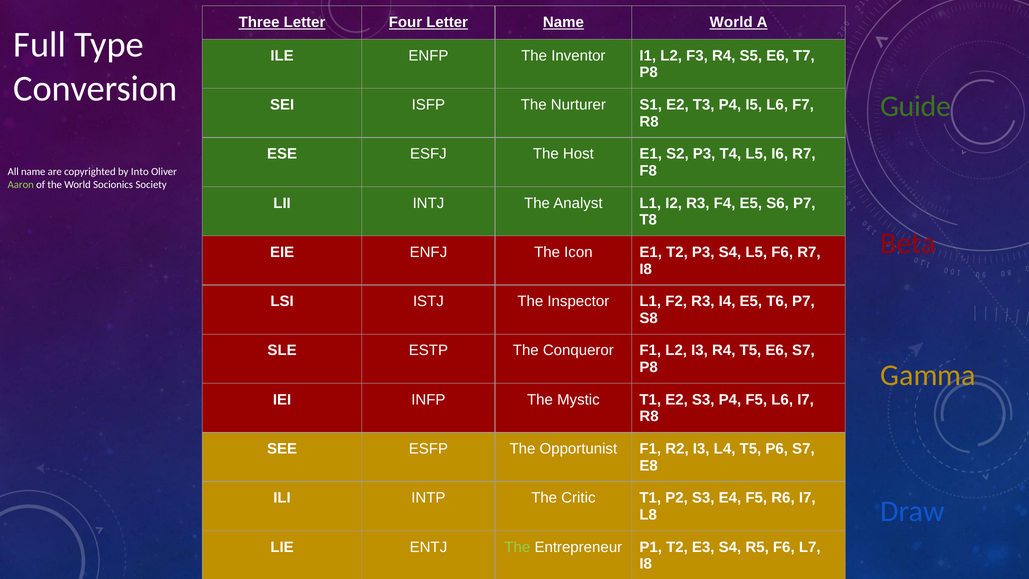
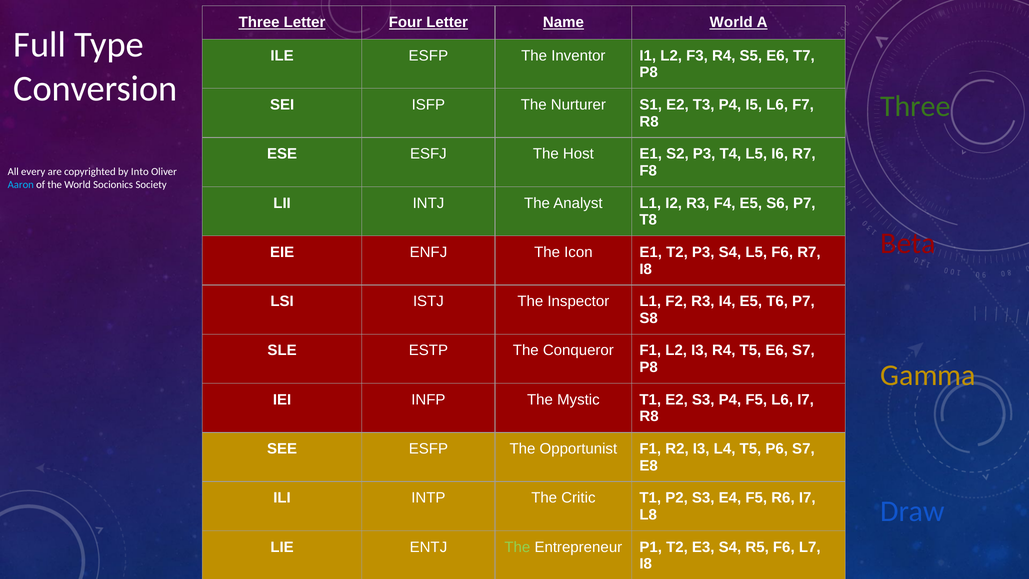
ILE ENFP: ENFP -> ESFP
Guide at (916, 106): Guide -> Three
All name: name -> every
Aaron colour: light green -> light blue
